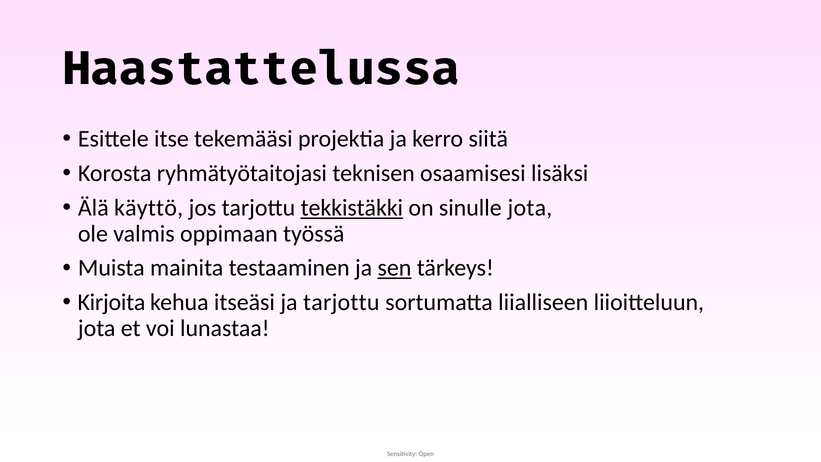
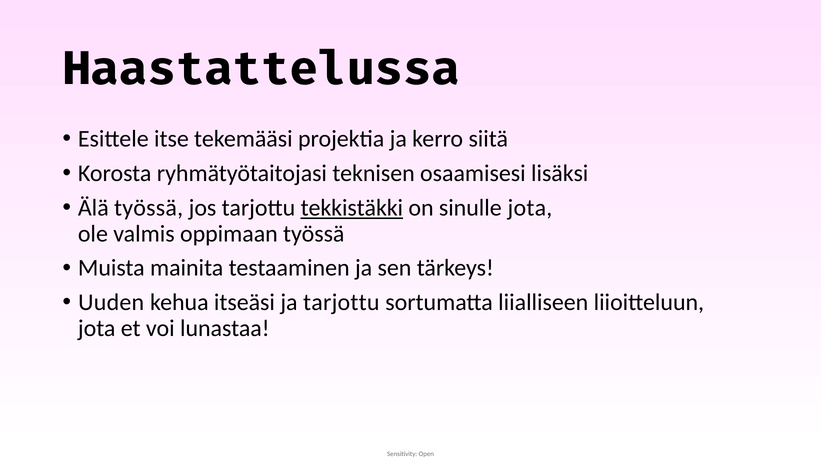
Älä käyttö: käyttö -> työssä
sen underline: present -> none
Kirjoita: Kirjoita -> Uuden
